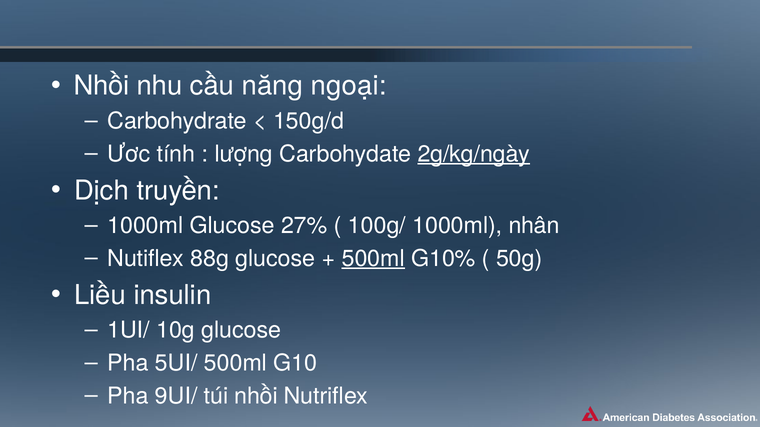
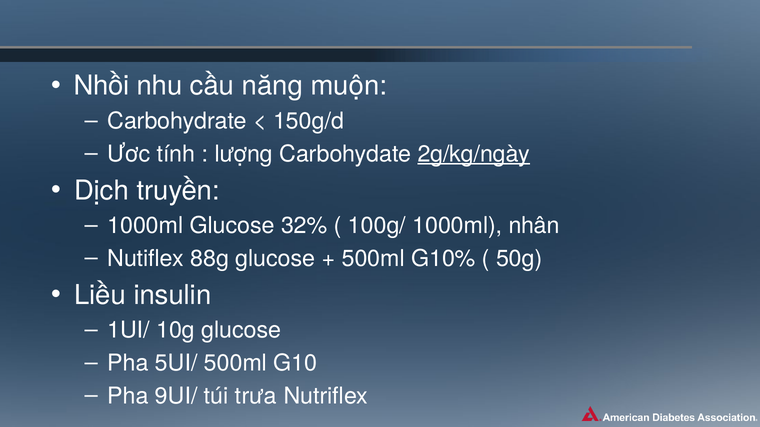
ngoại: ngoại -> muộn
27%: 27% -> 32%
500ml at (373, 259) underline: present -> none
túi nhồi: nhồi -> trưa
